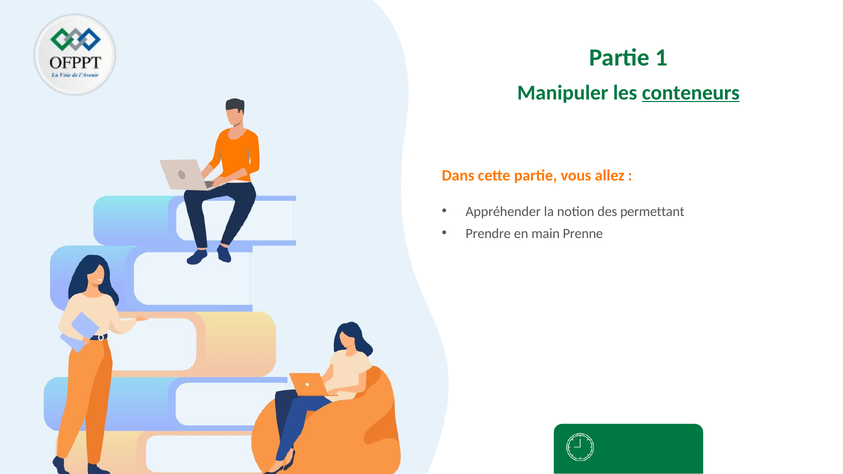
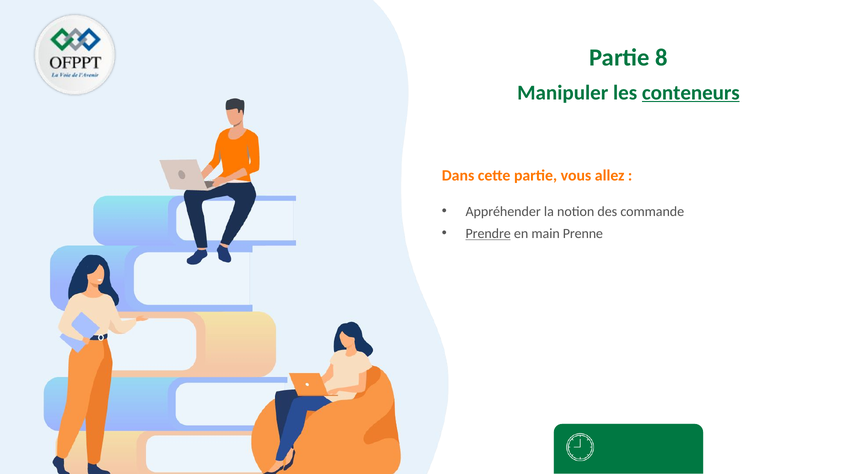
1: 1 -> 8
permettant: permettant -> commande
Prendre underline: none -> present
